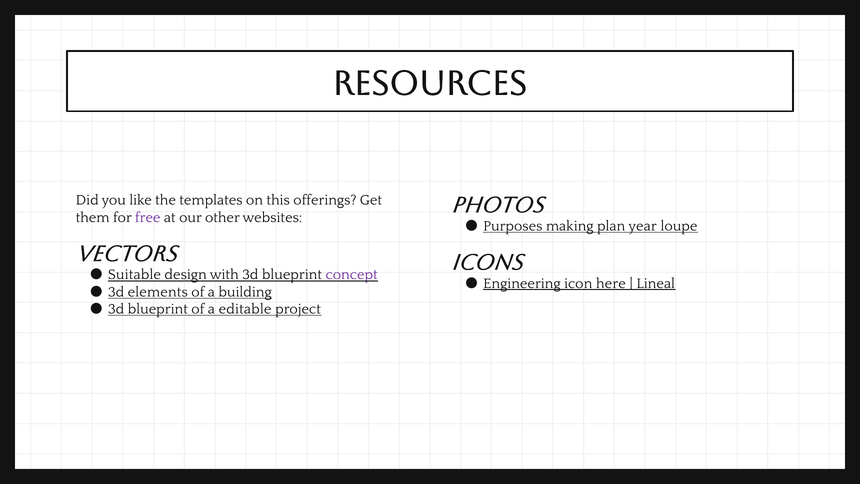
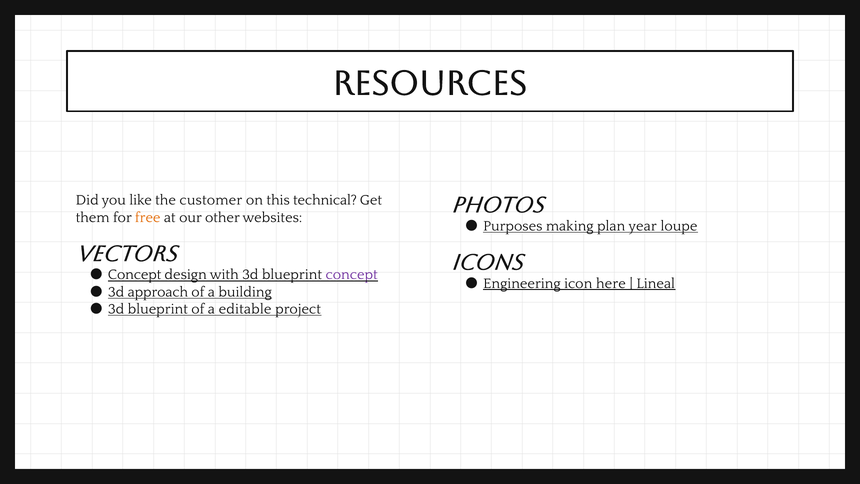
templates: templates -> customer
offerings: offerings -> technical
free colour: purple -> orange
Suitable at (134, 275): Suitable -> Concept
elements: elements -> approach
